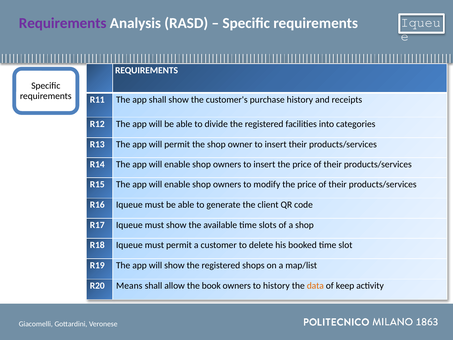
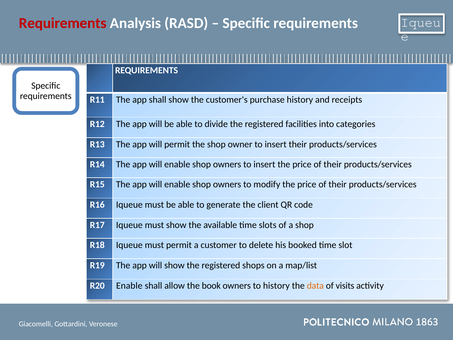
Requirements at (63, 23) colour: purple -> red
R20 Means: Means -> Enable
keep: keep -> visits
